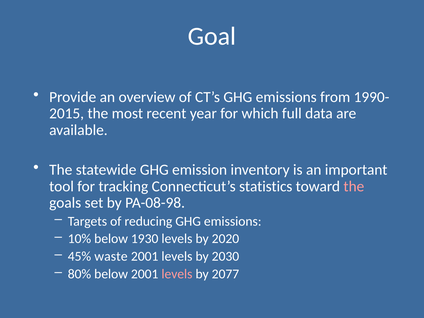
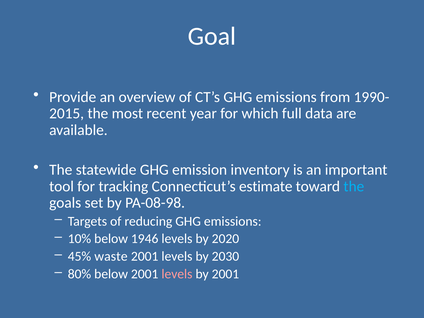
statistics: statistics -> estimate
the at (354, 186) colour: pink -> light blue
1930: 1930 -> 1946
by 2077: 2077 -> 2001
